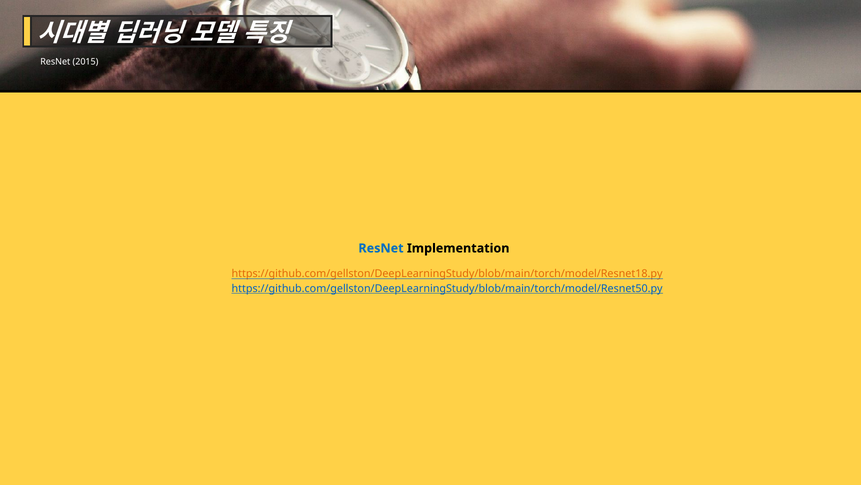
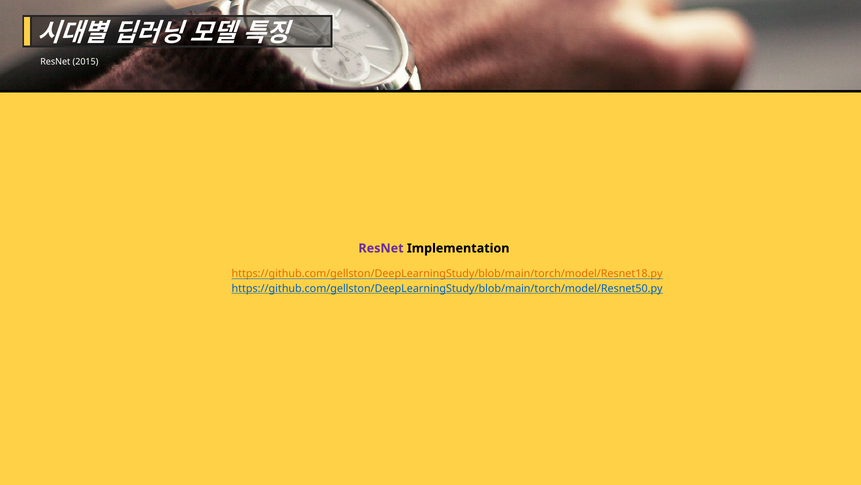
ResNet at (381, 248) colour: blue -> purple
